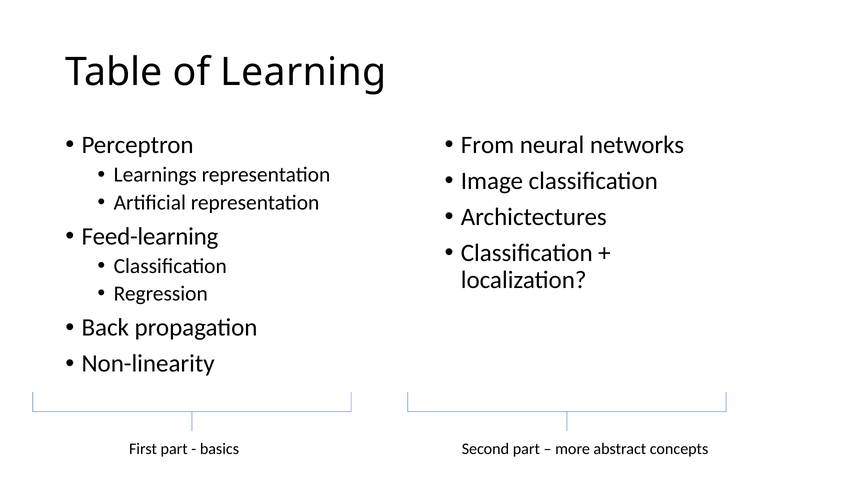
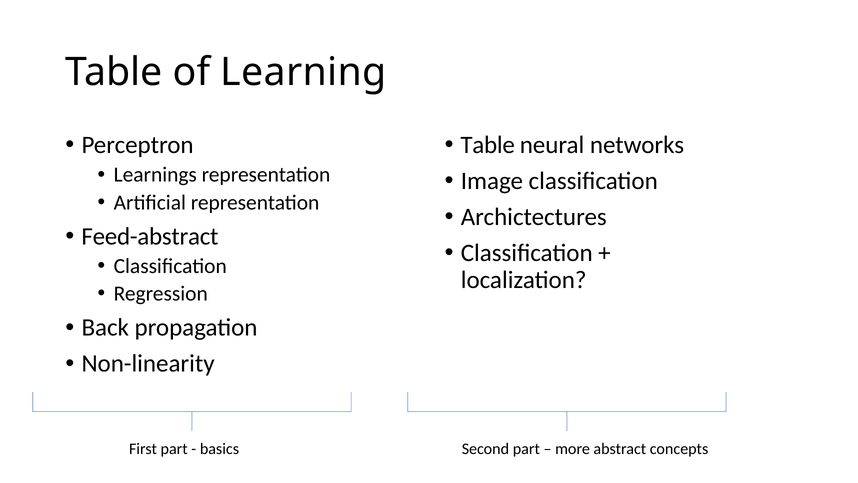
From at (488, 145): From -> Table
Feed-learning: Feed-learning -> Feed-abstract
